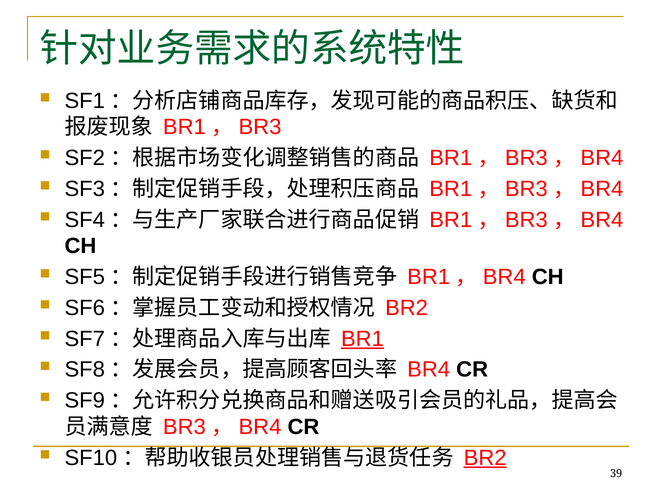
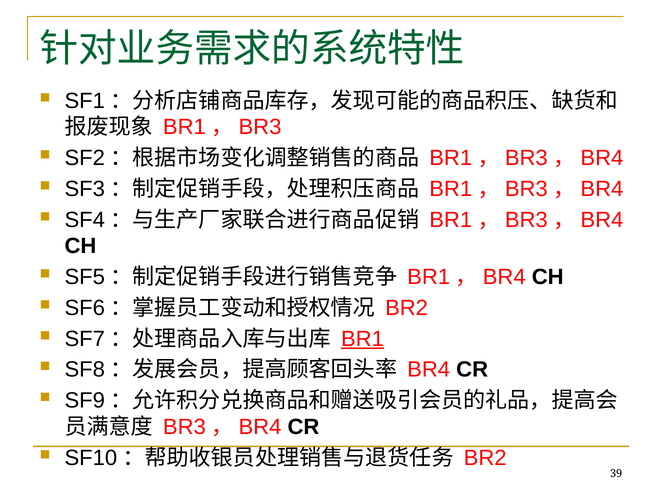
BR2 at (485, 458) underline: present -> none
